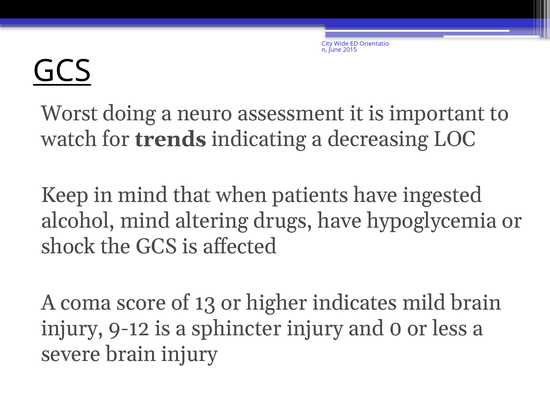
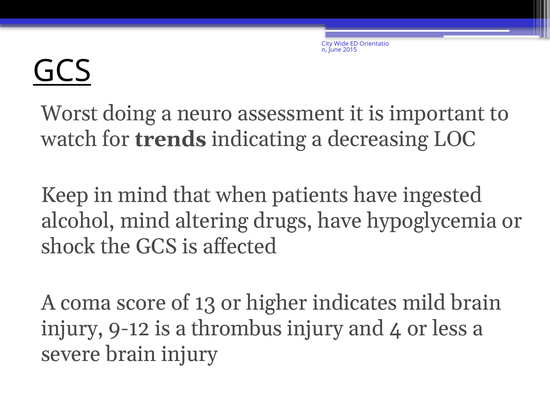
sphincter: sphincter -> thrombus
0: 0 -> 4
